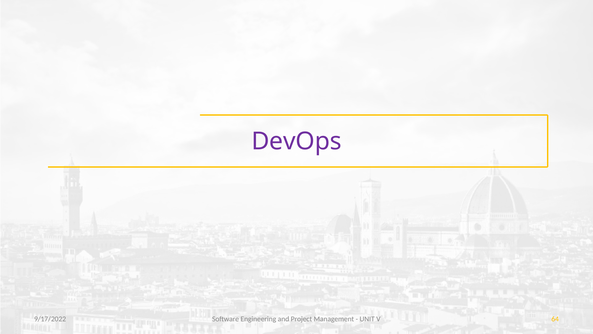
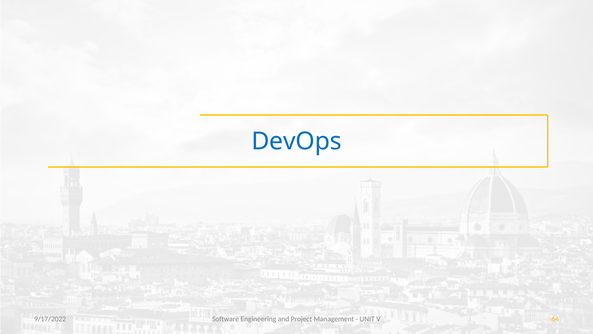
DevOps colour: purple -> blue
